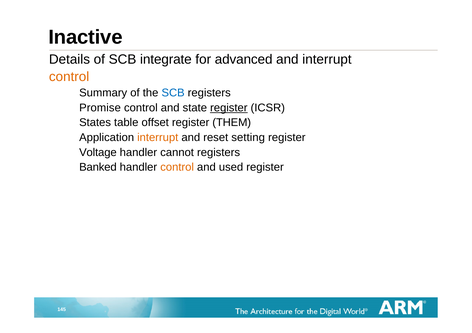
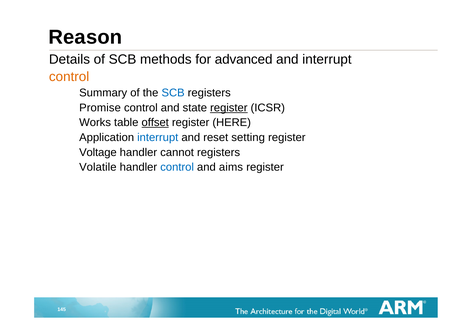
Inactive: Inactive -> Reason
integrate: integrate -> methods
States: States -> Works
offset underline: none -> present
THEM: THEM -> HERE
interrupt at (158, 138) colour: orange -> blue
Banked: Banked -> Volatile
control at (177, 167) colour: orange -> blue
used: used -> aims
